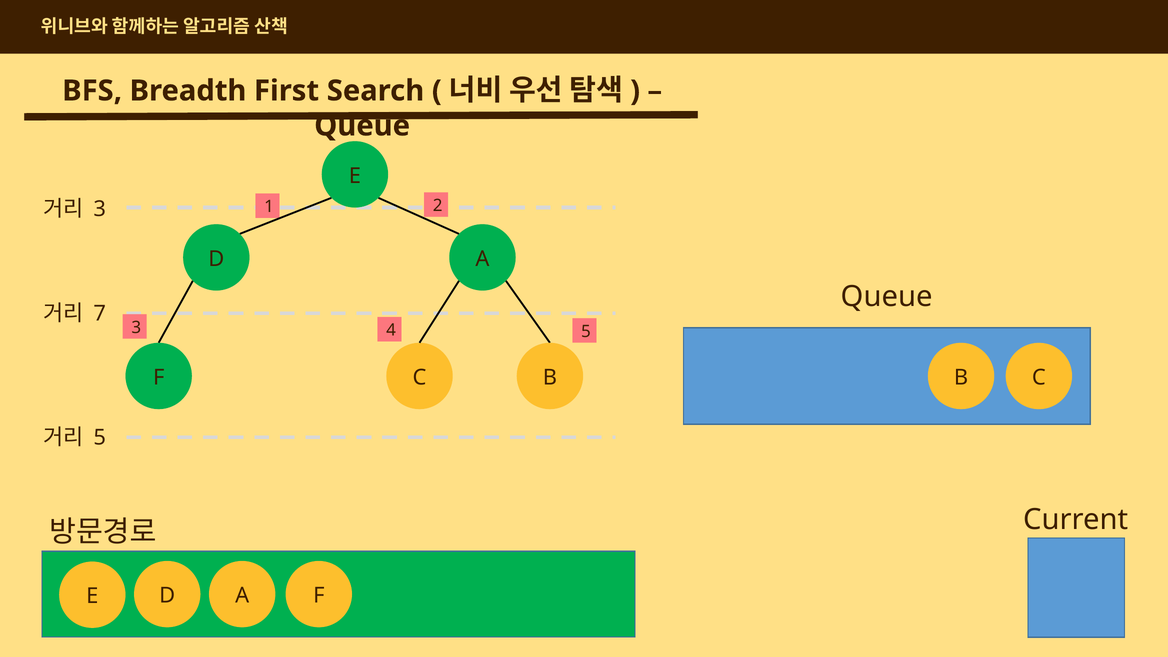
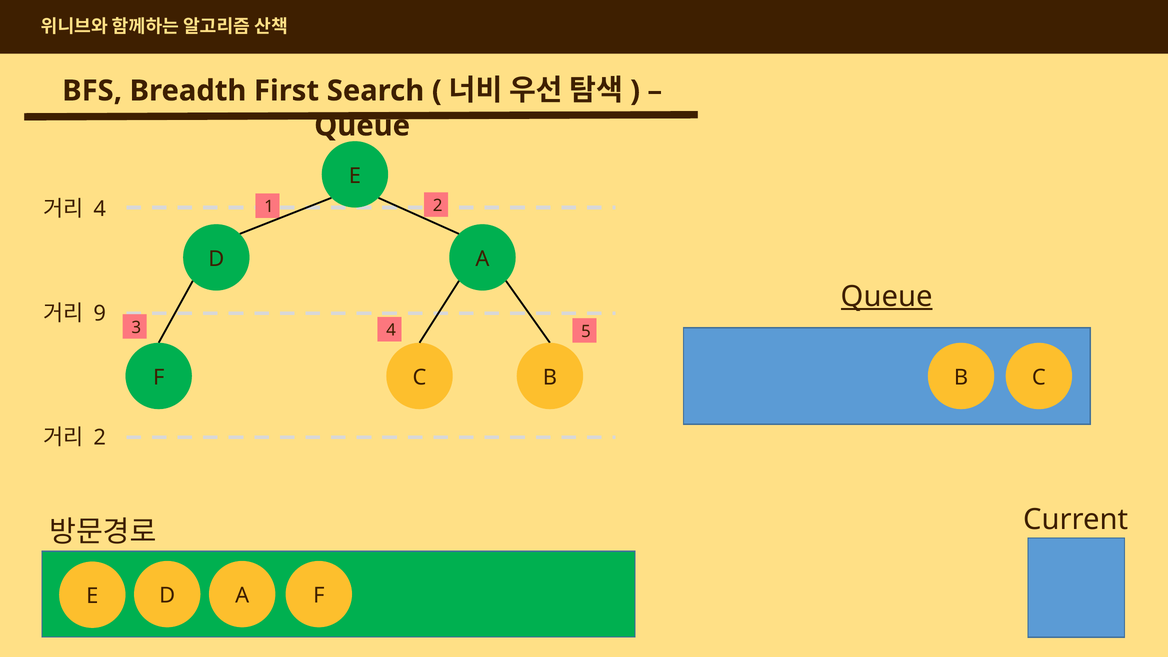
3 at (100, 209): 3 -> 4
Queue at (887, 296) underline: none -> present
7: 7 -> 9
5 at (100, 438): 5 -> 2
